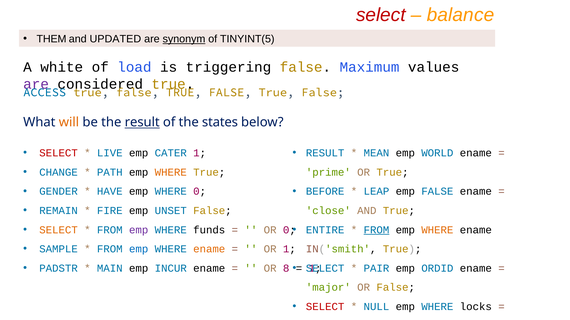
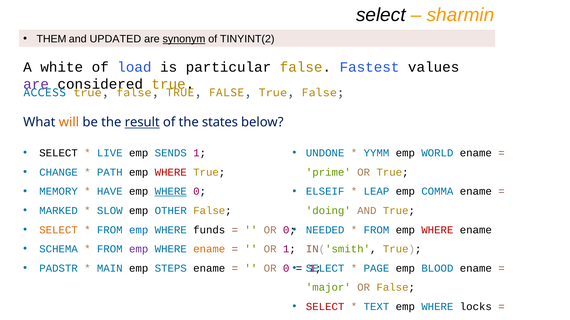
select at (381, 15) colour: red -> black
balance: balance -> sharmin
TINYINT(5: TINYINT(5 -> TINYINT(2
triggering: triggering -> particular
Maximum: Maximum -> Fastest
SELECT at (59, 153) colour: red -> black
CATER: CATER -> SENDS
RESULT at (325, 153): RESULT -> UNDONE
MEAN: MEAN -> YYMM
WHERE at (171, 173) colour: orange -> red
GENDER: GENDER -> MEMORY
WHERE at (171, 192) underline: none -> present
BEFORE: BEFORE -> ELSEIF
emp FALSE: FALSE -> COMMA
REMAIN: REMAIN -> MARKED
FIRE: FIRE -> SLOW
UNSET: UNSET -> OTHER
close: close -> doing
emp at (139, 230) colour: purple -> blue
ENTIRE: ENTIRE -> NEEDED
FROM at (376, 230) underline: present -> none
WHERE at (437, 230) colour: orange -> red
SAMPLE: SAMPLE -> SCHEMA
emp at (139, 250) colour: blue -> purple
INCUR: INCUR -> STEPS
8 at (286, 269): 8 -> 0
PAIR: PAIR -> PAGE
ORDID: ORDID -> BLOOD
NULL: NULL -> TEXT
